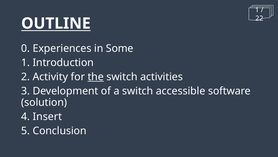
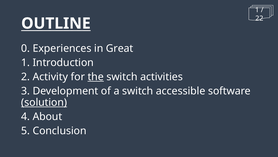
Some: Some -> Great
solution underline: none -> present
Insert: Insert -> About
